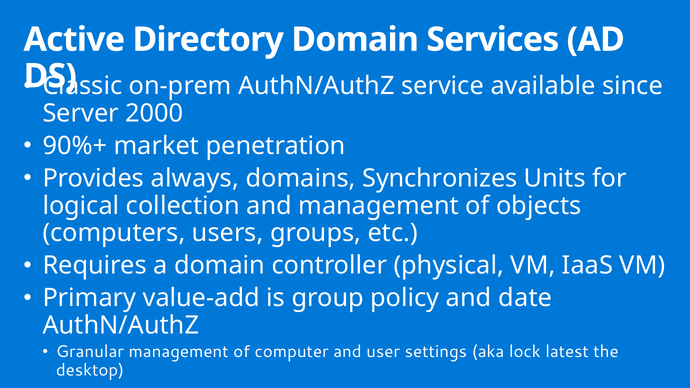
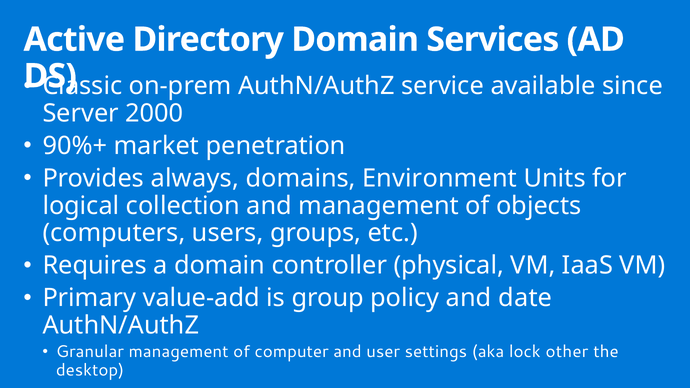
Synchronizes: Synchronizes -> Environment
latest: latest -> other
